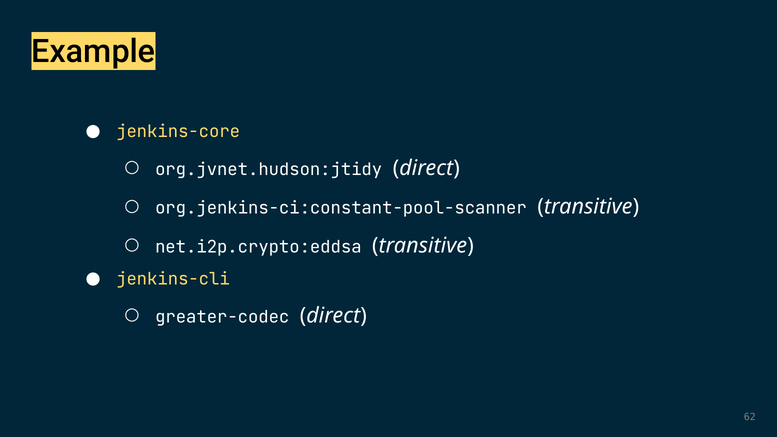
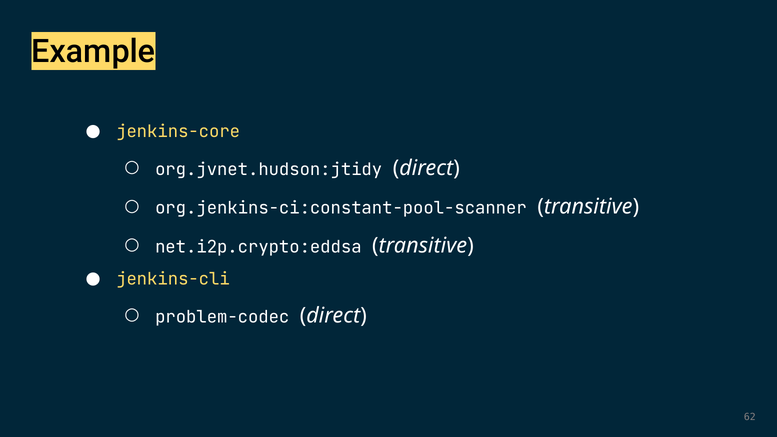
greater-codec: greater-codec -> problem-codec
